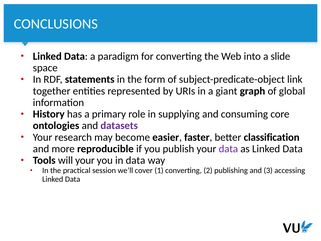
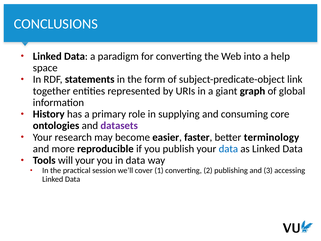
slide: slide -> help
classification: classification -> terminology
data at (228, 149) colour: purple -> blue
